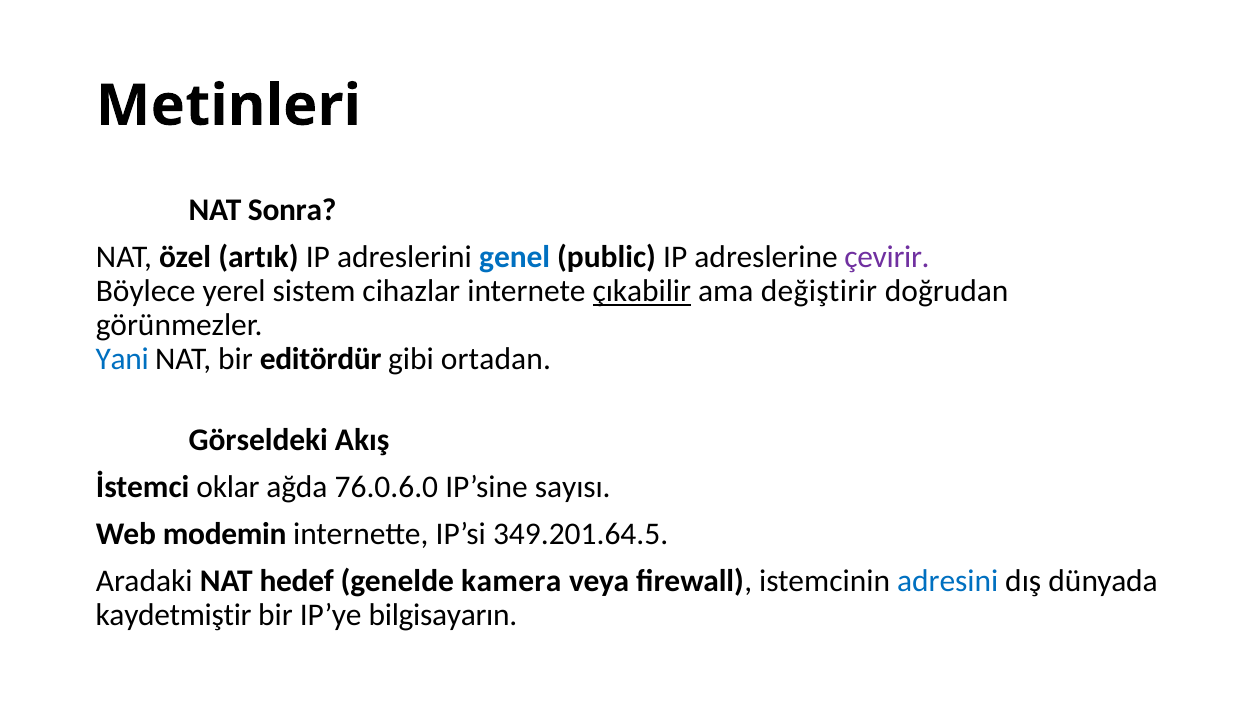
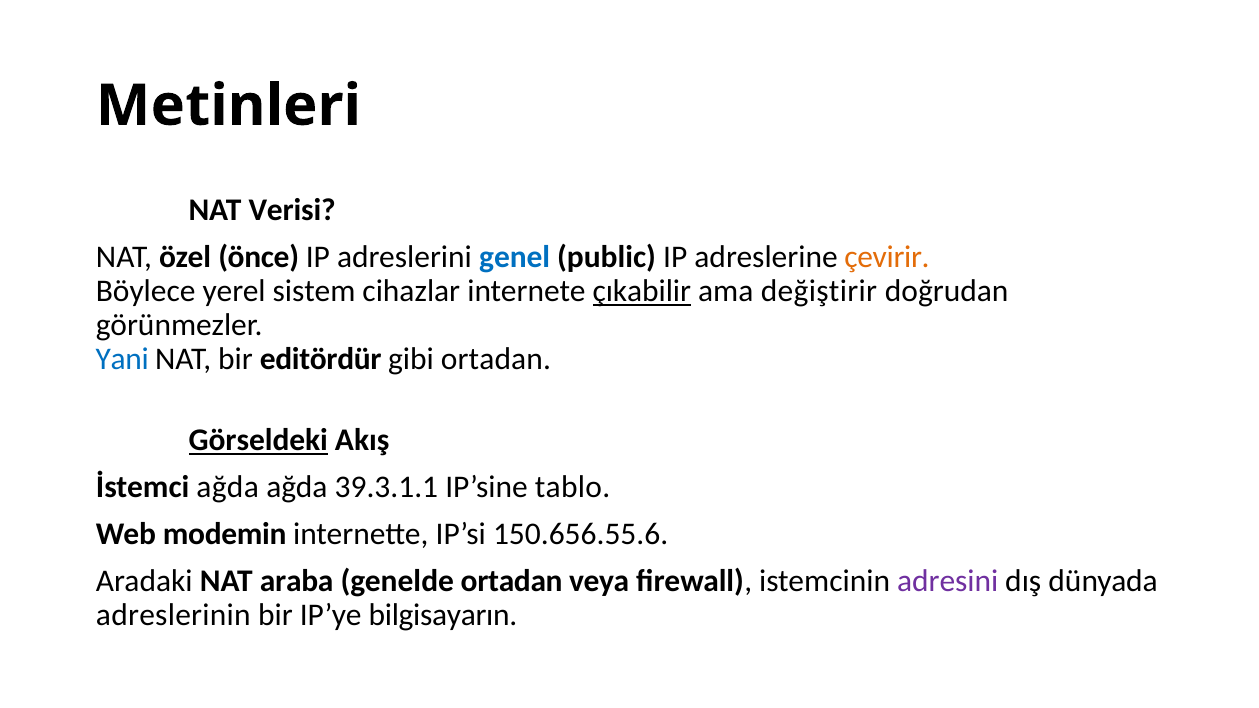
Sonra: Sonra -> Verisi
artık: artık -> önce
çevirir colour: purple -> orange
Görseldeki underline: none -> present
İstemci oklar: oklar -> ağda
76.0.6.0: 76.0.6.0 -> 39.3.1.1
sayısı: sayısı -> tablo
349.201.64.5: 349.201.64.5 -> 150.656.55.6
hedef: hedef -> araba
genelde kamera: kamera -> ortadan
adresini colour: blue -> purple
kaydetmiştir: kaydetmiştir -> adreslerinin
